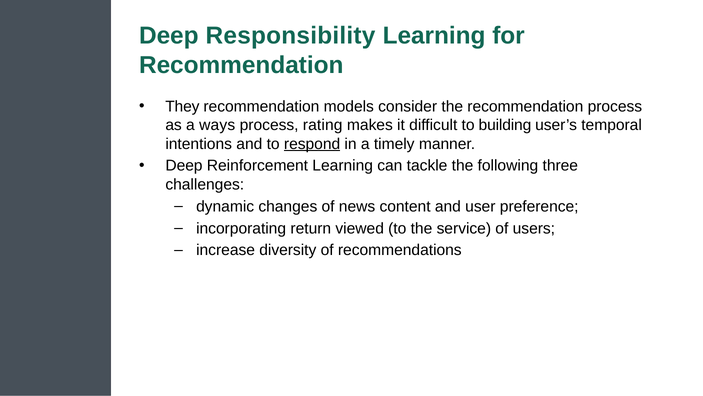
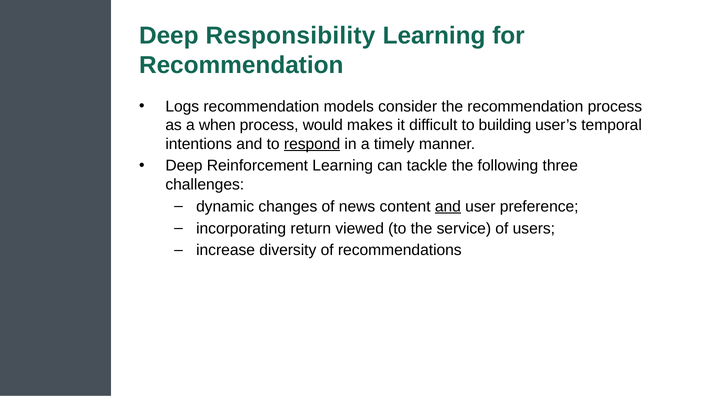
They: They -> Logs
ways: ways -> when
rating: rating -> would
and at (448, 206) underline: none -> present
